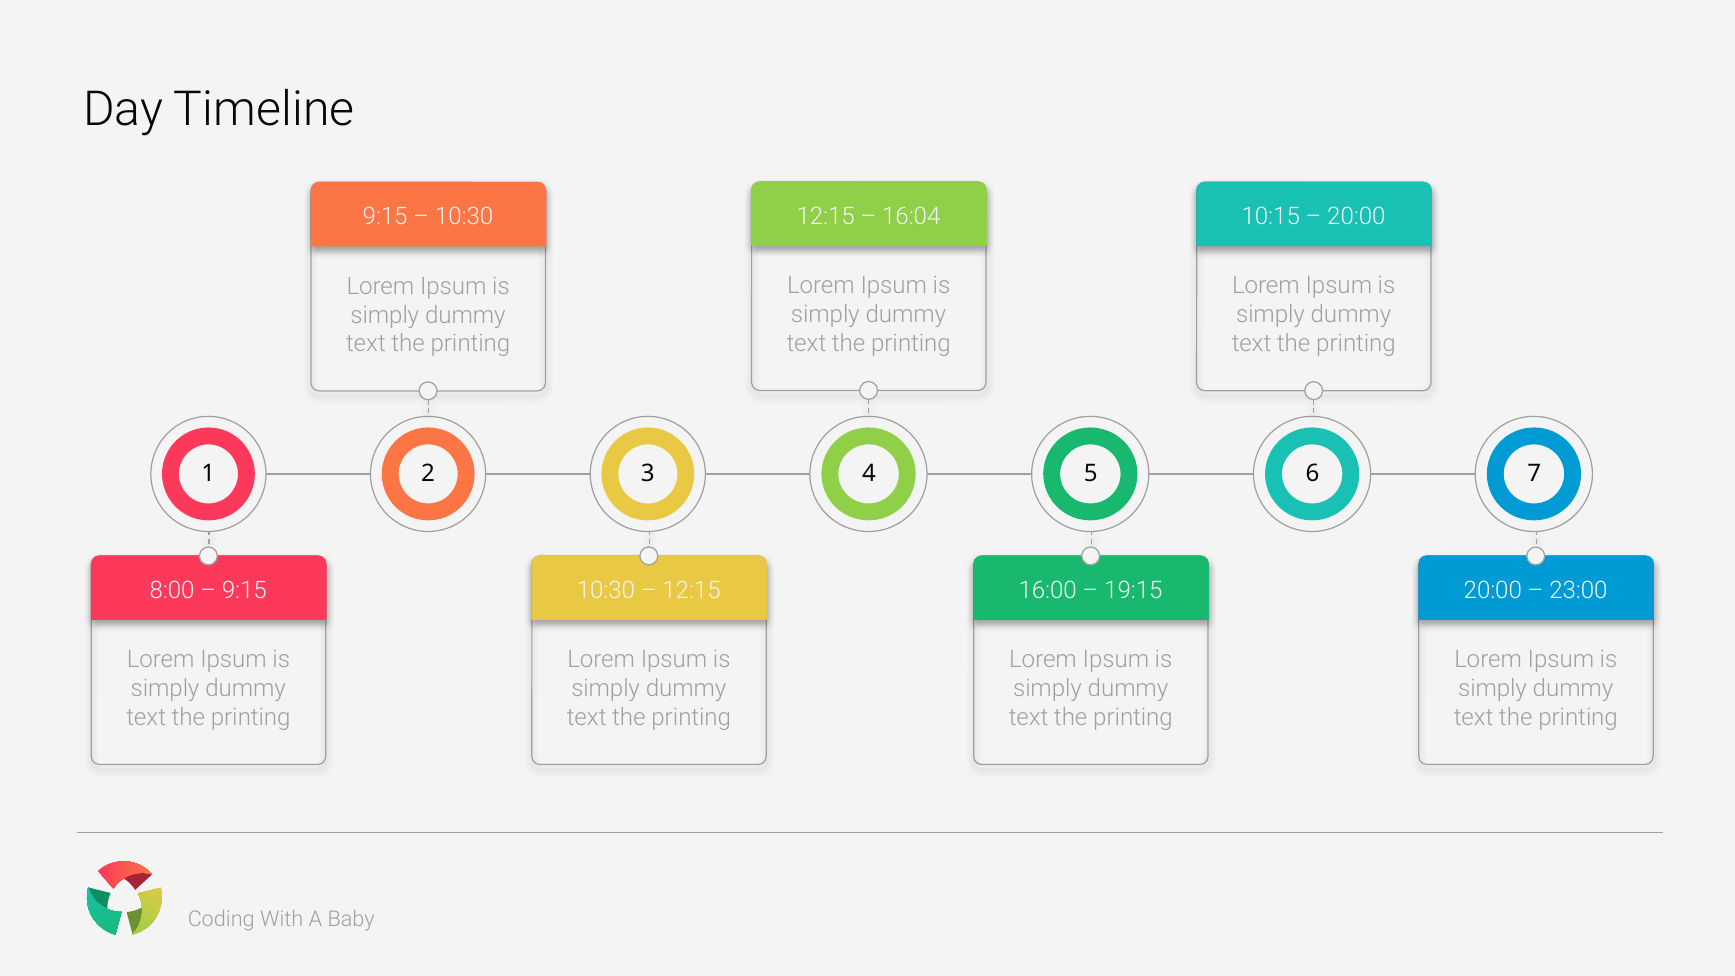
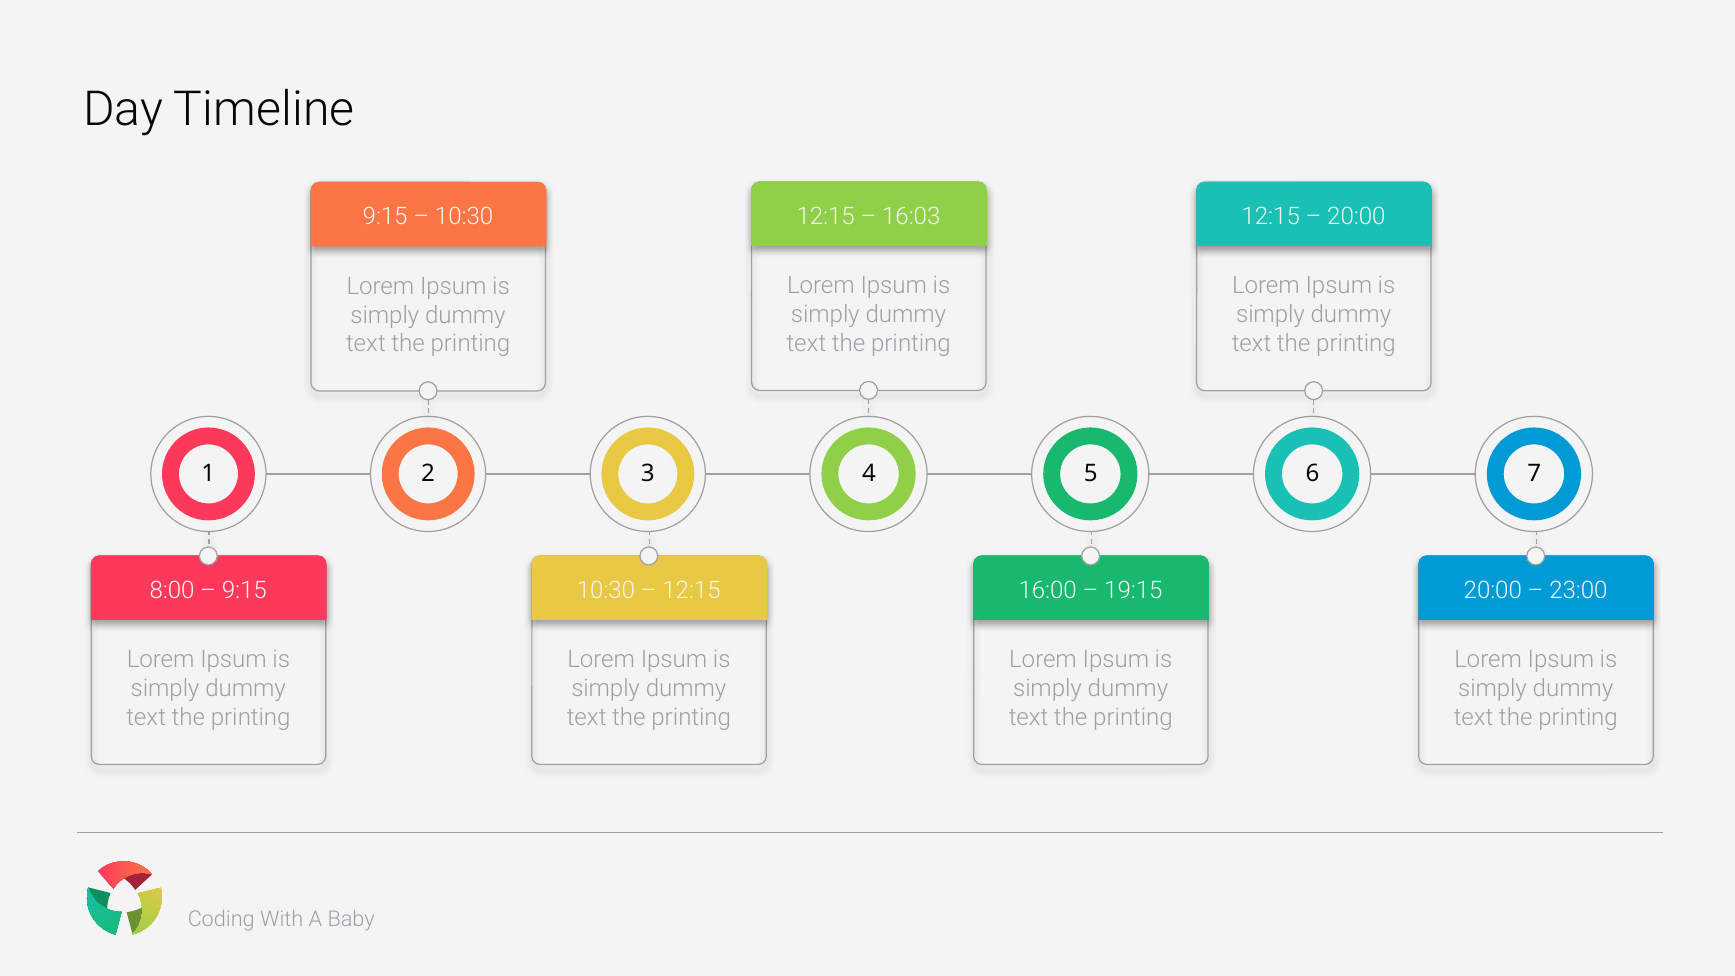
16:04: 16:04 -> 16:03
10:15 at (1271, 217): 10:15 -> 12:15
